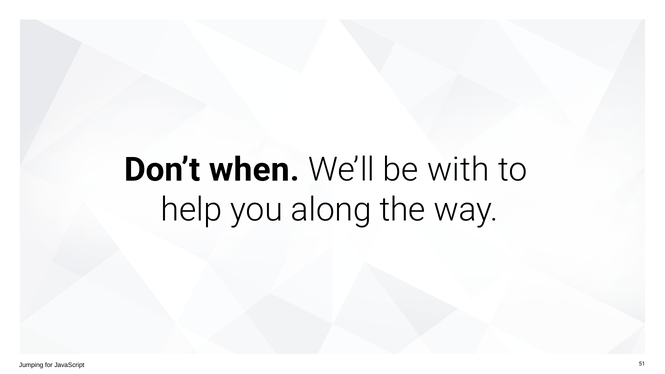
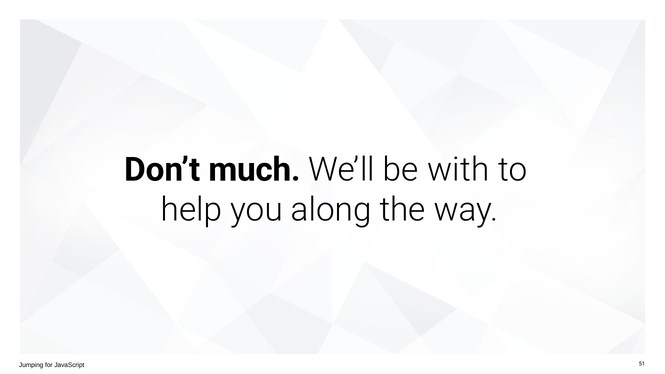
when: when -> much
